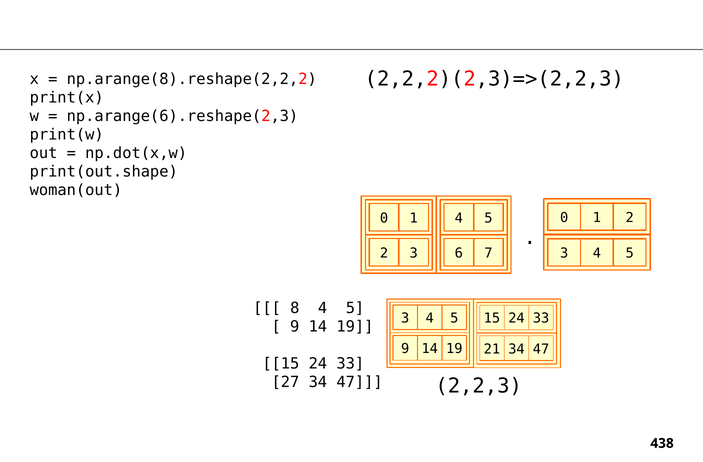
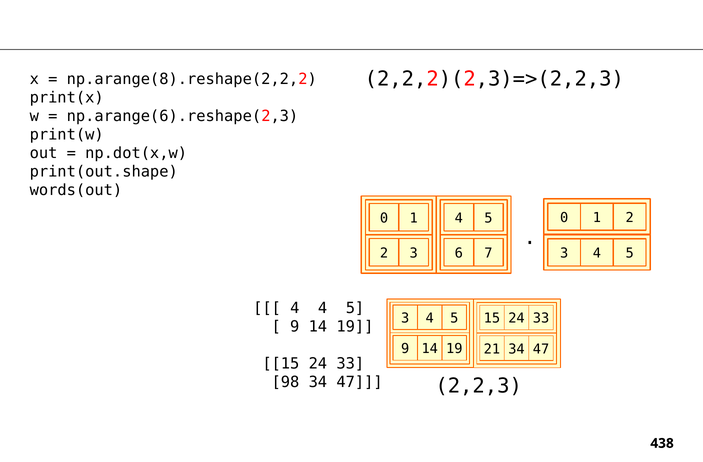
woman(out: woman(out -> words(out
8 at (295, 308): 8 -> 4
27: 27 -> 98
